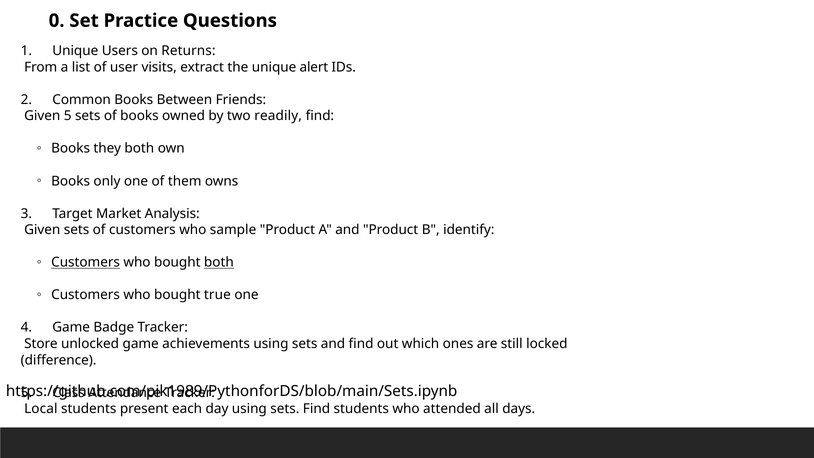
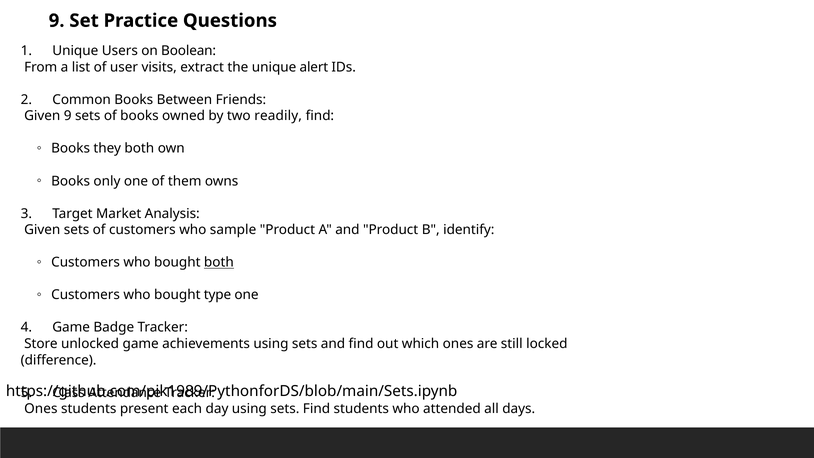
0 at (57, 21): 0 -> 9
Returns: Returns -> Boolean
Given 5: 5 -> 9
Customers at (86, 262) underline: present -> none
true: true -> type
Local at (41, 409): Local -> Ones
